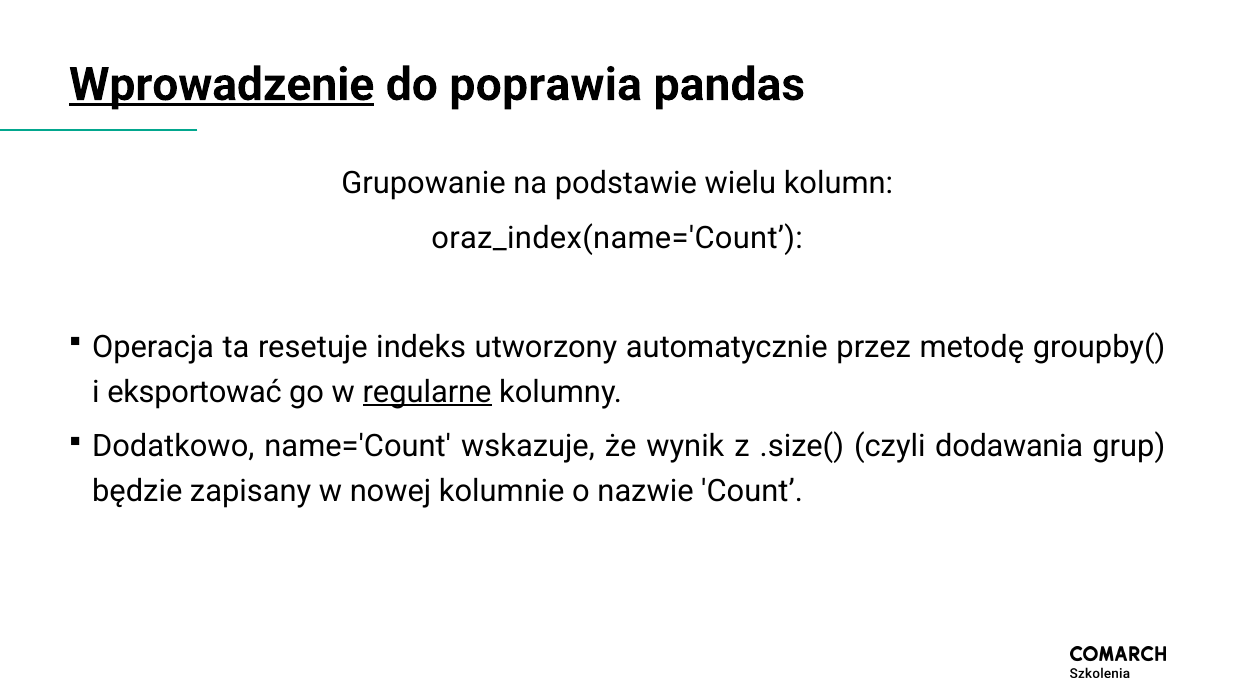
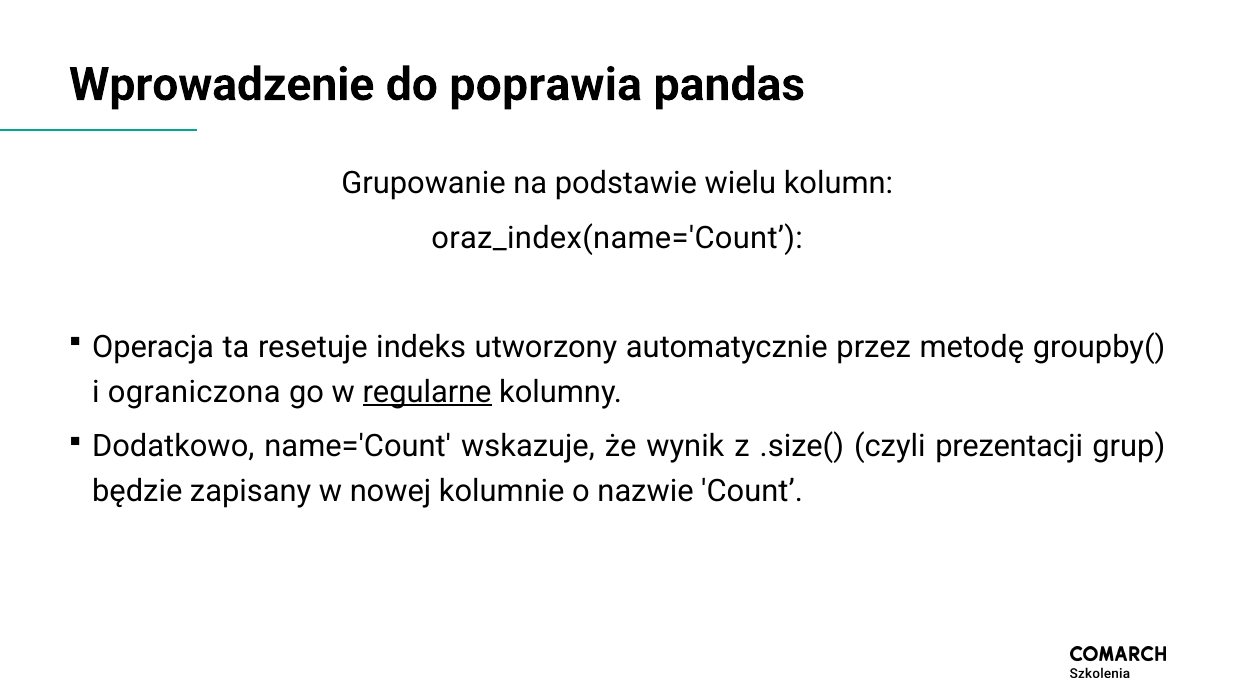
Wprowadzenie underline: present -> none
eksportować: eksportować -> ograniczona
dodawania: dodawania -> prezentacji
